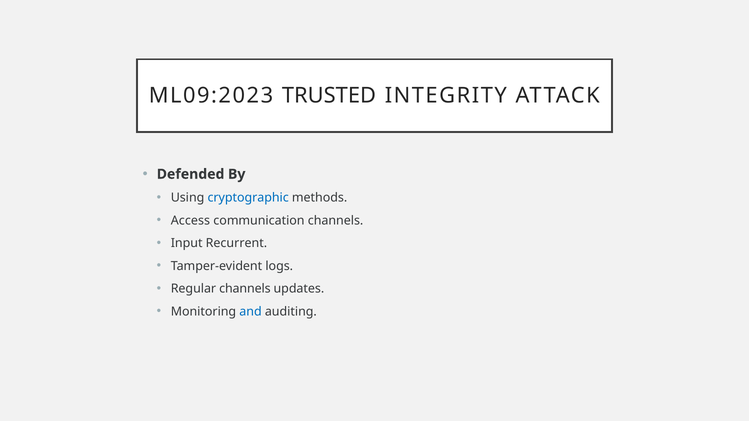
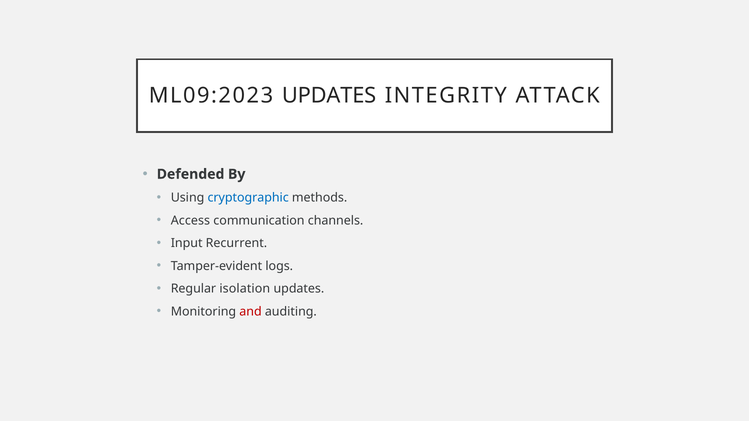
ML09:2023 TRUSTED: TRUSTED -> UPDATES
Regular channels: channels -> isolation
and colour: blue -> red
